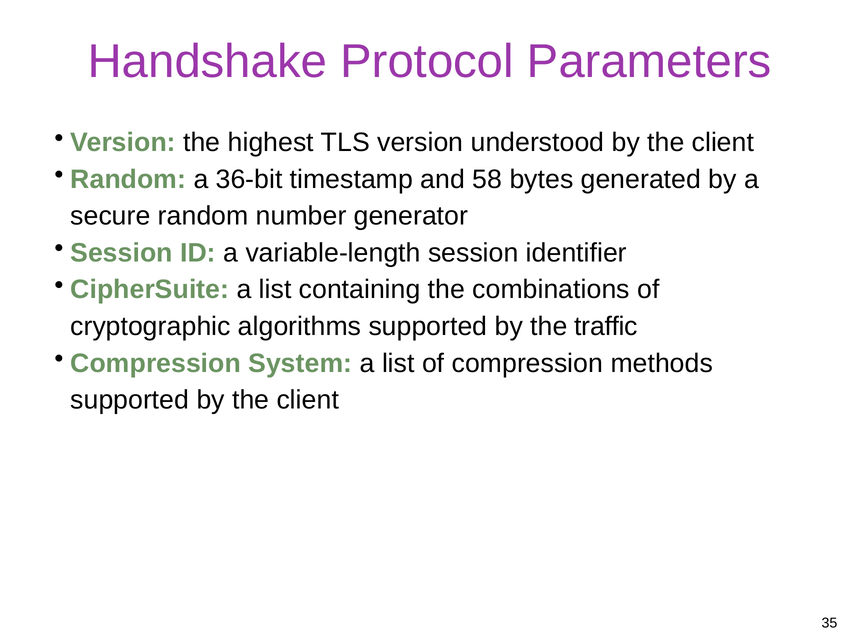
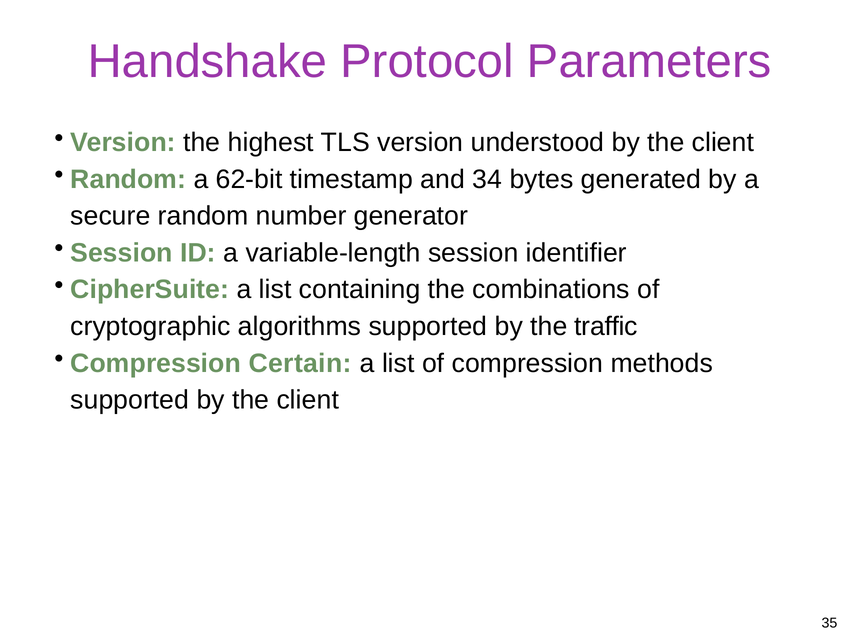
36-bit: 36-bit -> 62-bit
58: 58 -> 34
System: System -> Certain
